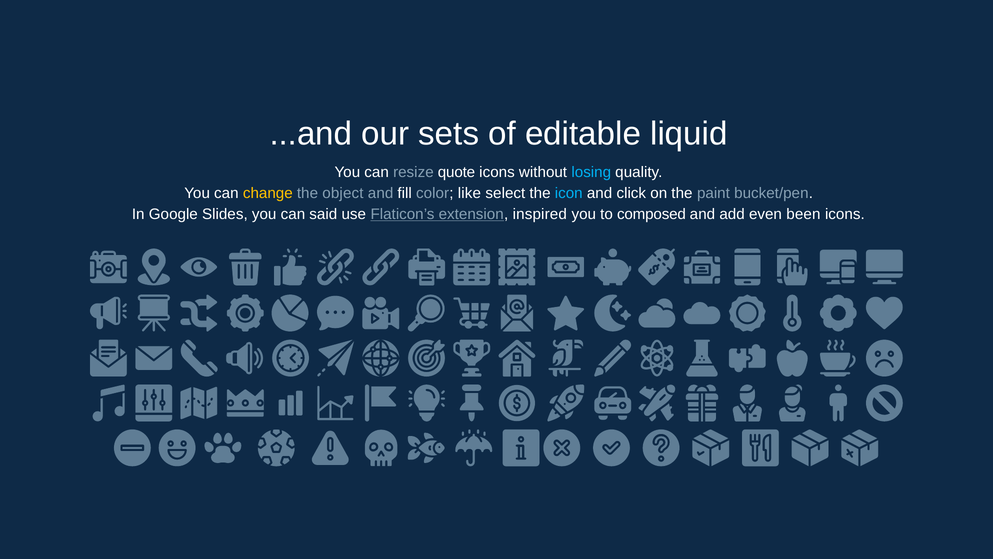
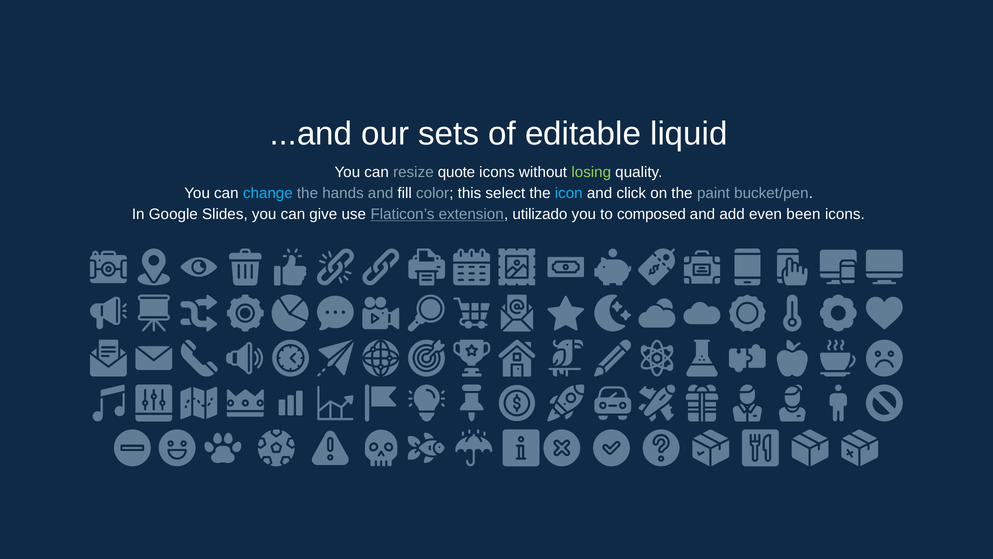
losing colour: light blue -> light green
change colour: yellow -> light blue
object: object -> hands
like: like -> this
said: said -> give
inspired: inspired -> utilizado
